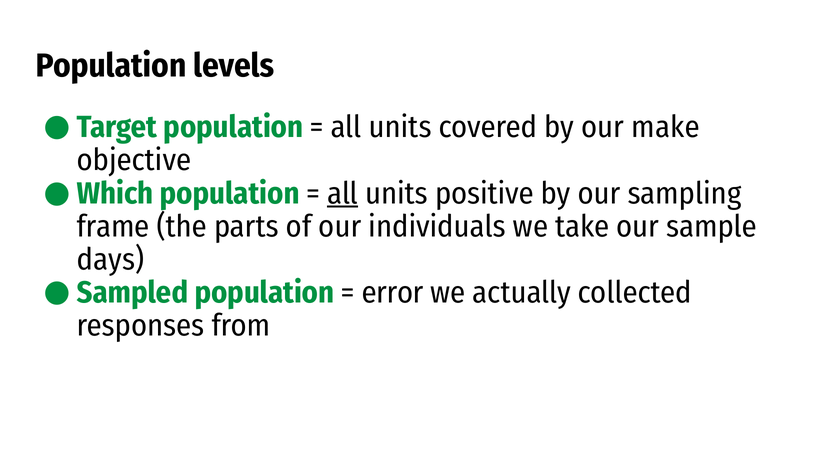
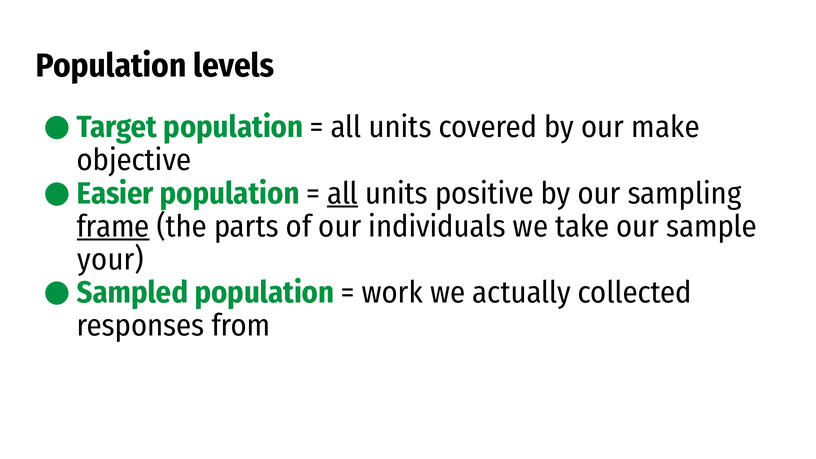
Which: Which -> Easier
frame underline: none -> present
days: days -> your
error: error -> work
